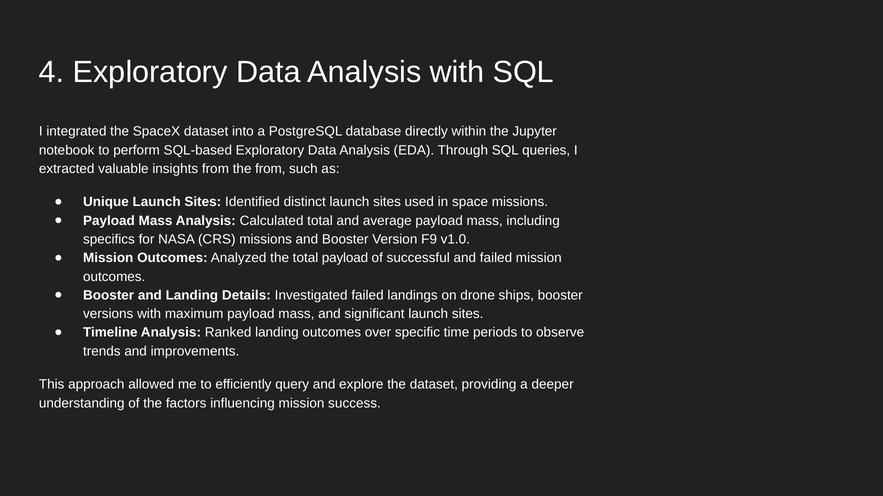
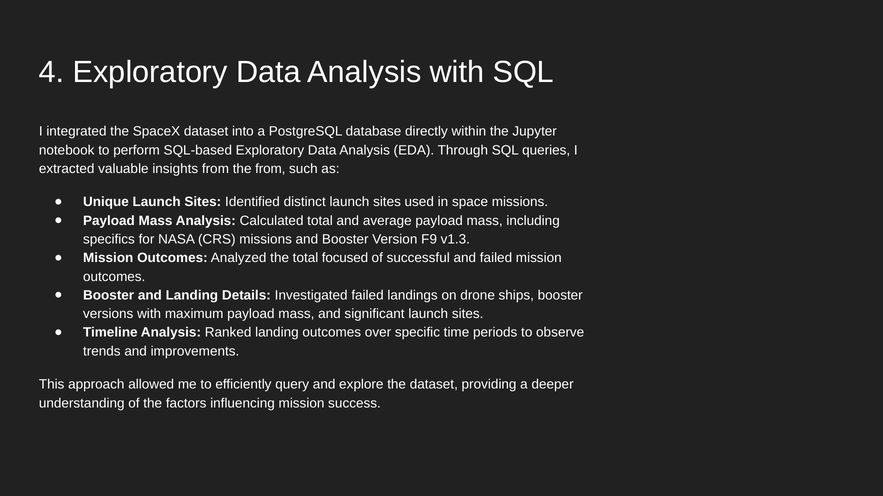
v1.0: v1.0 -> v1.3
total payload: payload -> focused
